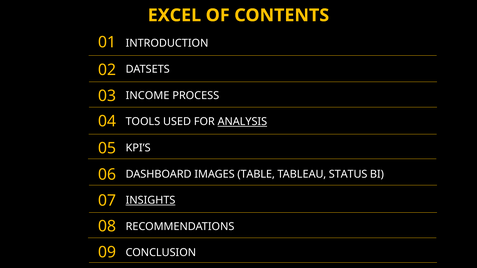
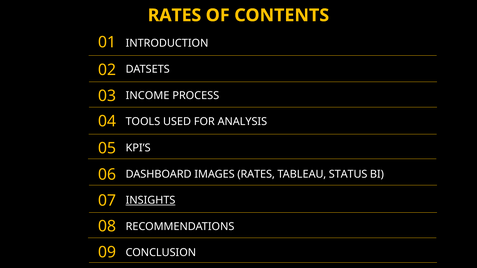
EXCEL at (174, 15): EXCEL -> RATES
ANALYSIS underline: present -> none
IMAGES TABLE: TABLE -> RATES
